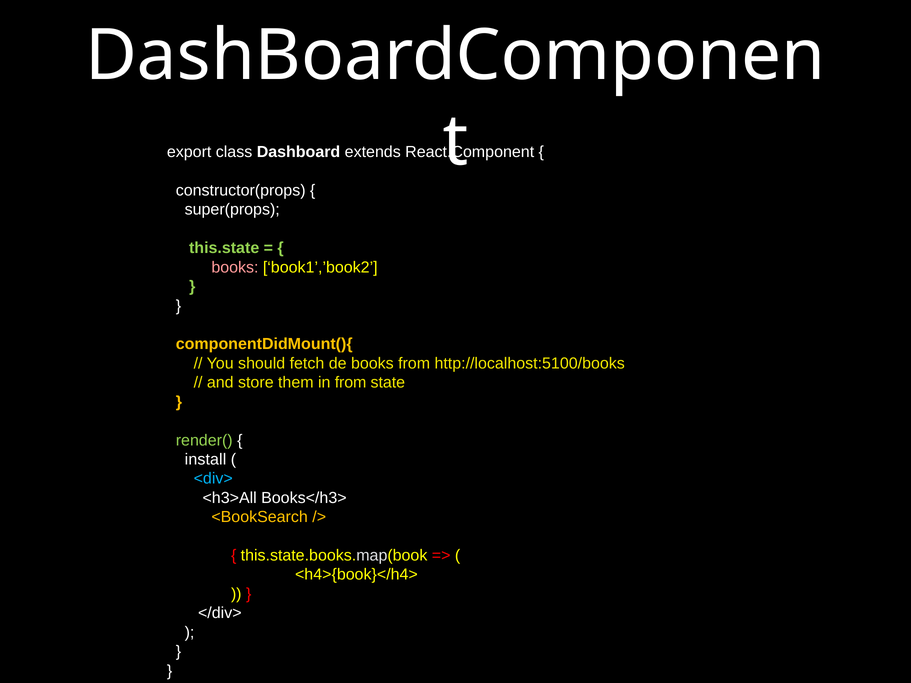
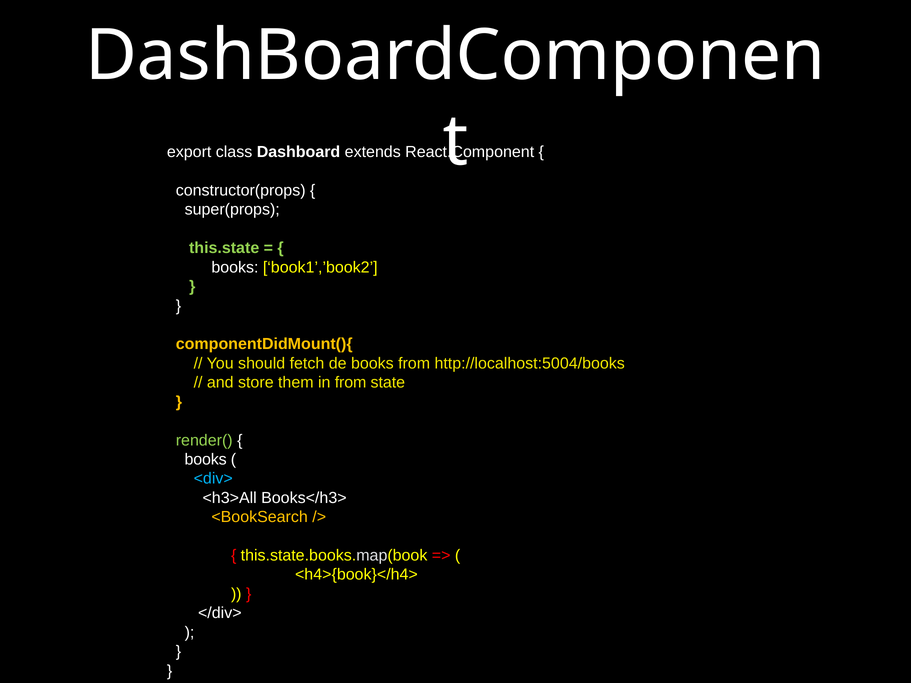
books at (235, 267) colour: pink -> white
http://localhost:5100/books: http://localhost:5100/books -> http://localhost:5004/books
install at (206, 460): install -> books
